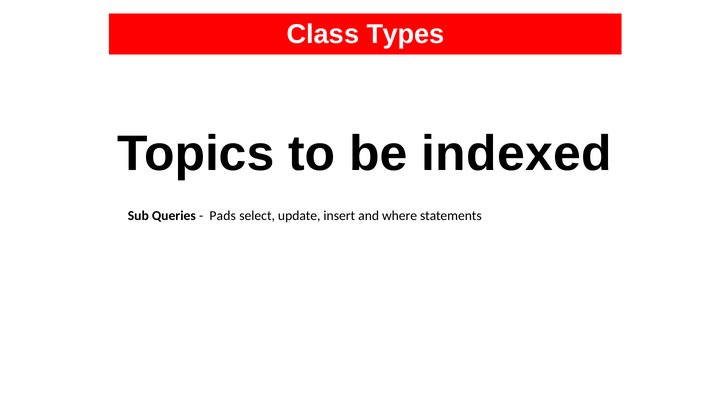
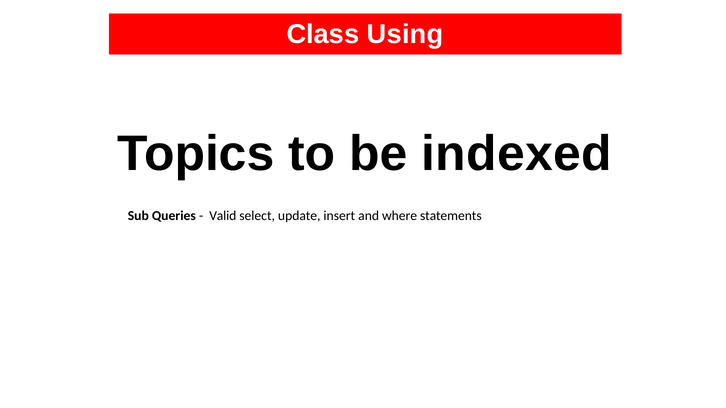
Types: Types -> Using
Pads: Pads -> Valid
